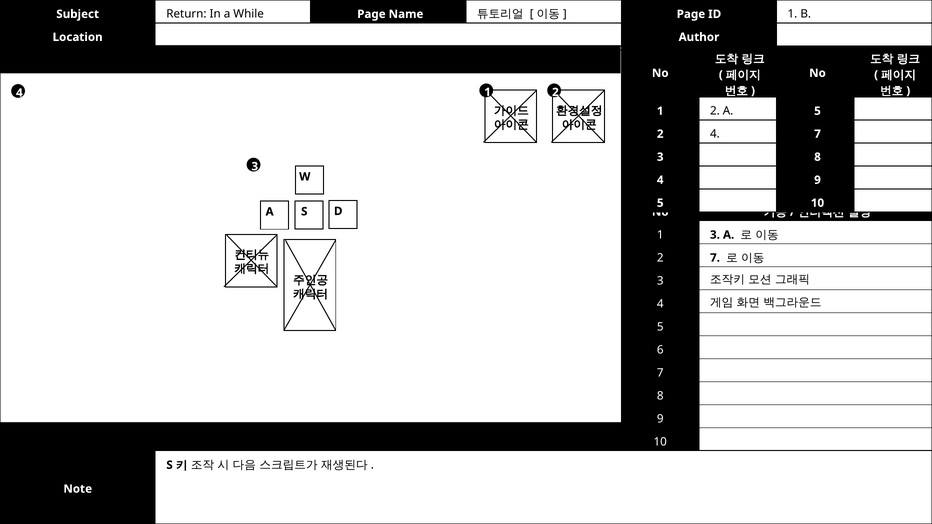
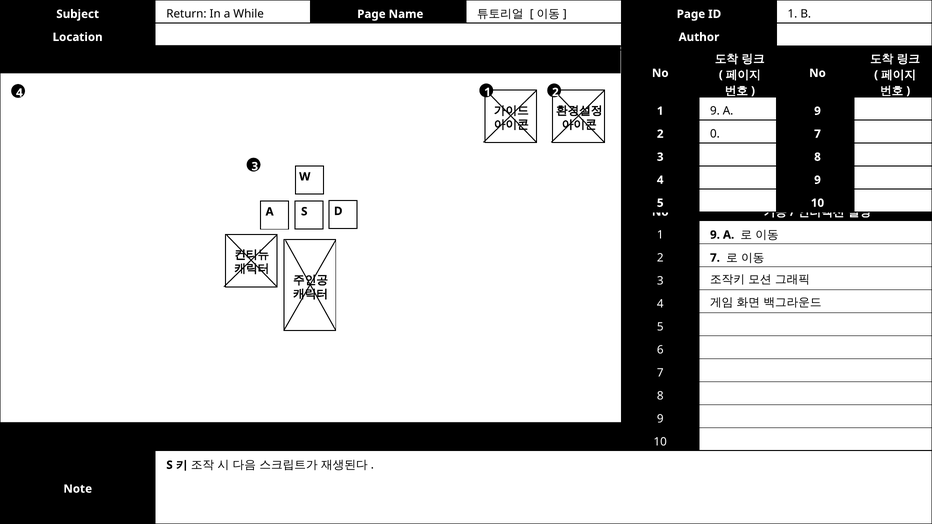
2 at (715, 111): 2 -> 9
A 5: 5 -> 9
2 4: 4 -> 0
3 at (715, 235): 3 -> 9
